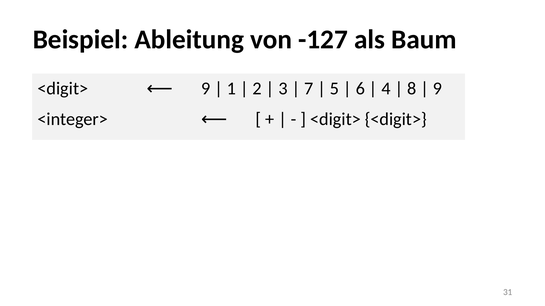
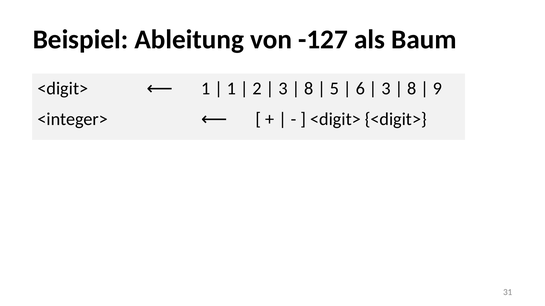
9 at (206, 89): 9 -> 1
7 at (309, 89): 7 -> 8
4 at (386, 89): 4 -> 3
